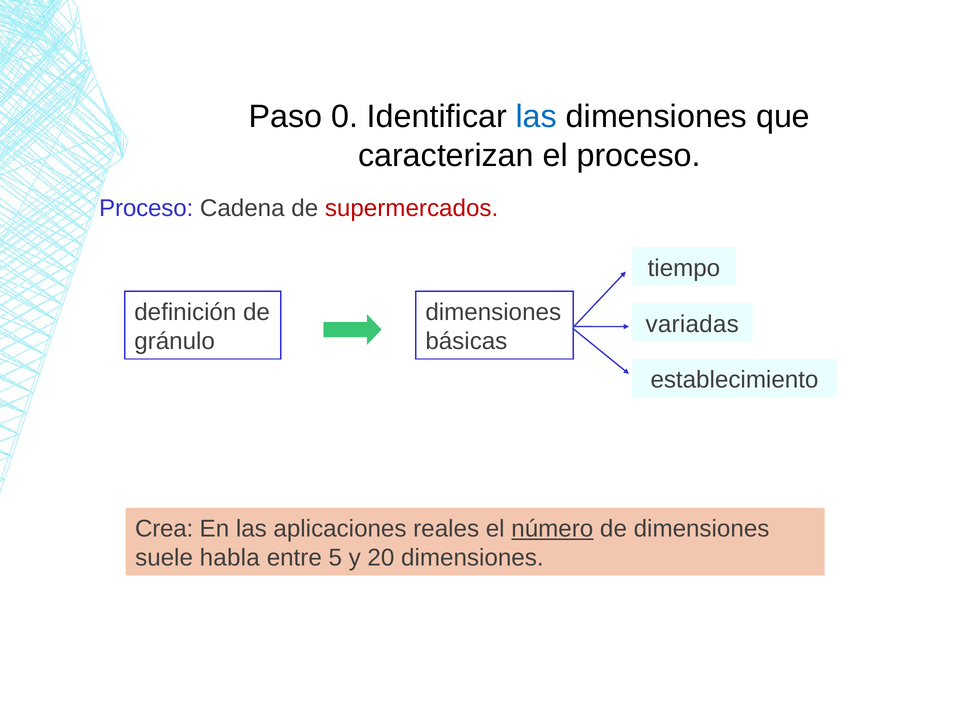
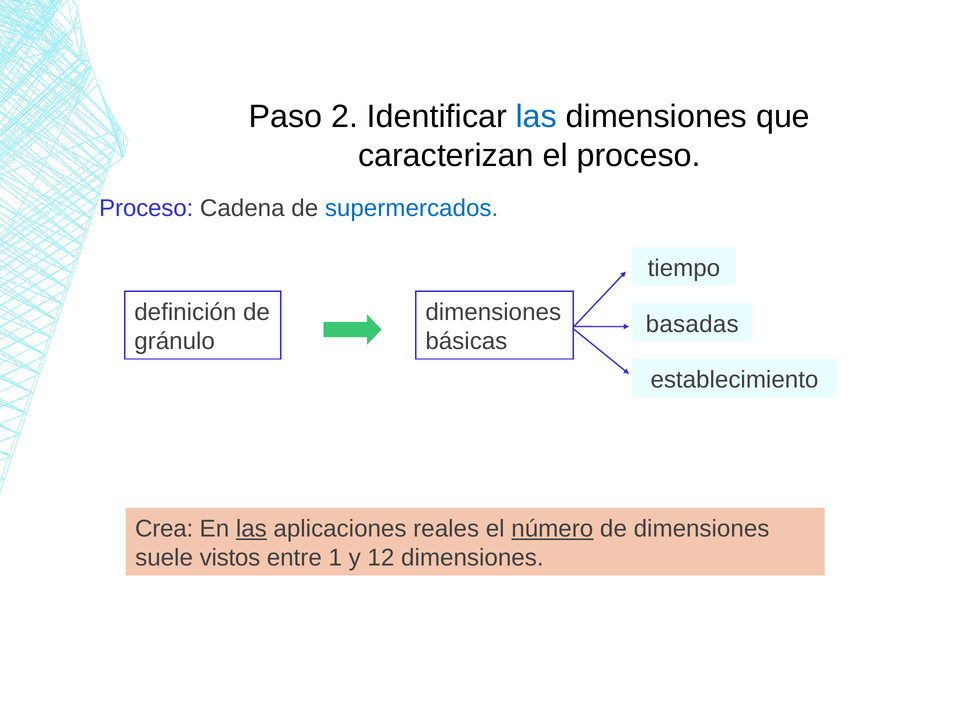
0: 0 -> 2
supermercados colour: red -> blue
variadas: variadas -> basadas
las at (251, 529) underline: none -> present
habla: habla -> vistos
5: 5 -> 1
20: 20 -> 12
